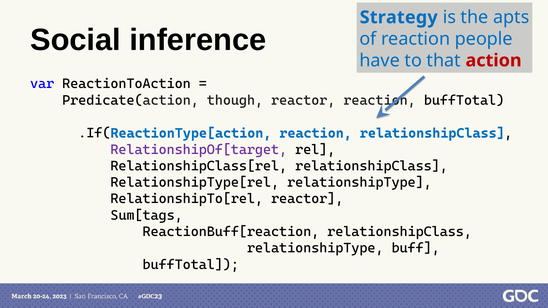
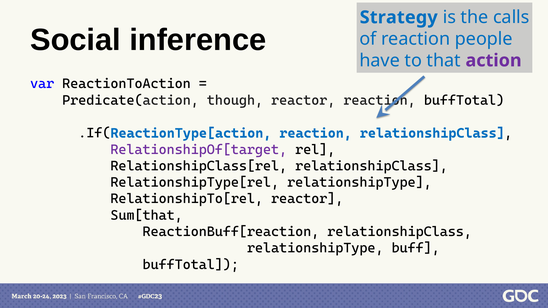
apts: apts -> calls
action colour: red -> purple
Sum[tags: Sum[tags -> Sum[that
